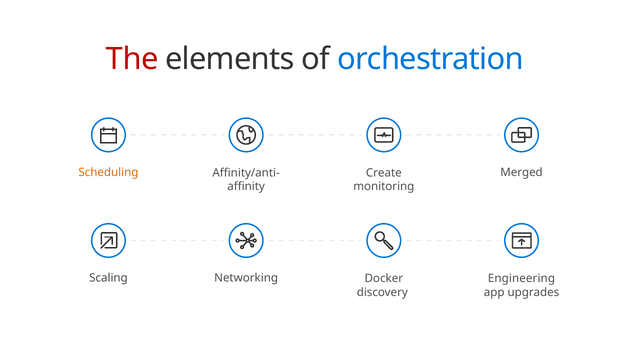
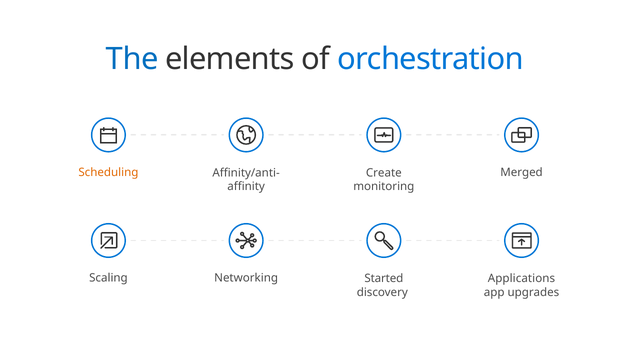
The colour: red -> blue
Docker: Docker -> Started
Engineering: Engineering -> Applications
